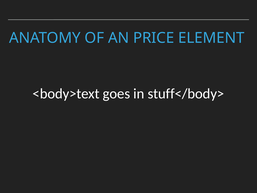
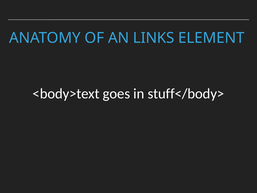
PRICE: PRICE -> LINKS
